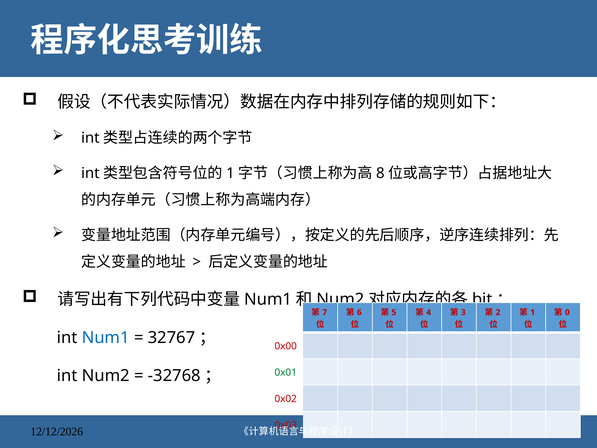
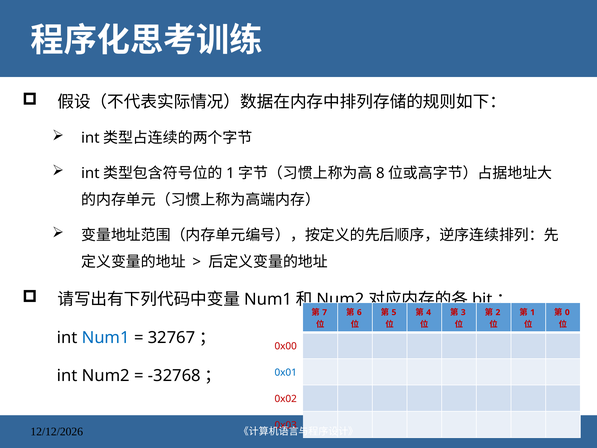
0x01 colour: green -> blue
